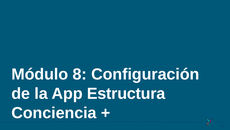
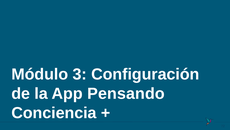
8: 8 -> 3
Estructura: Estructura -> Pensando
